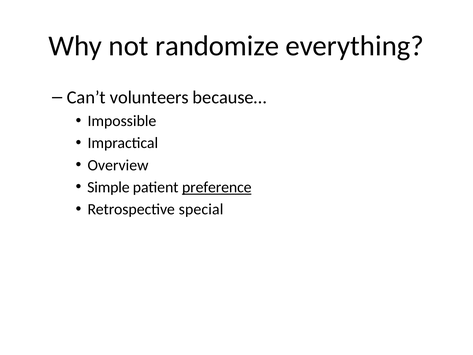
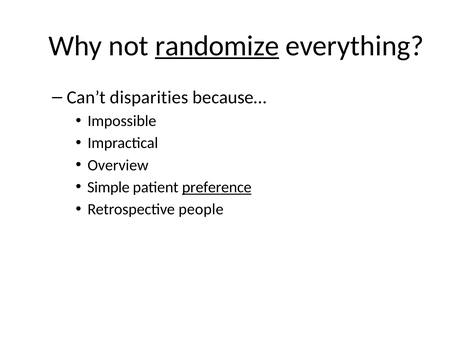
randomize underline: none -> present
volunteers: volunteers -> disparities
special: special -> people
